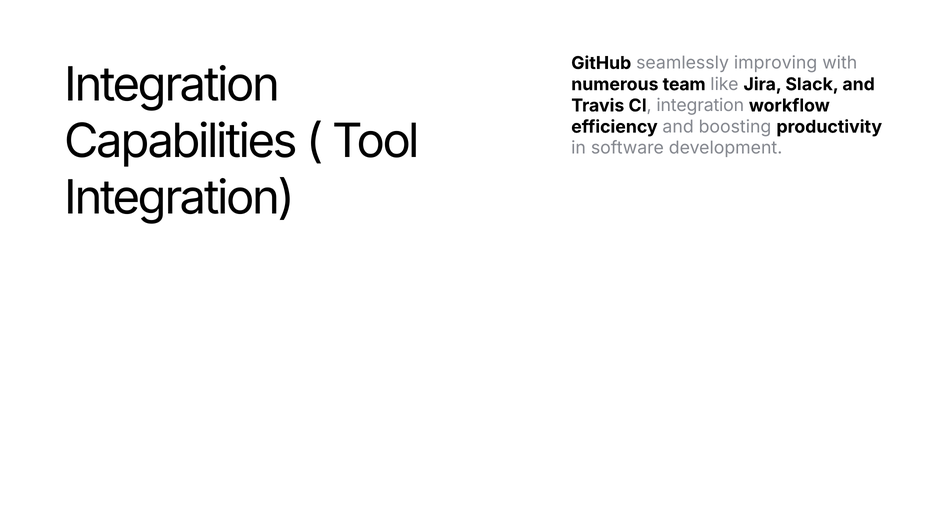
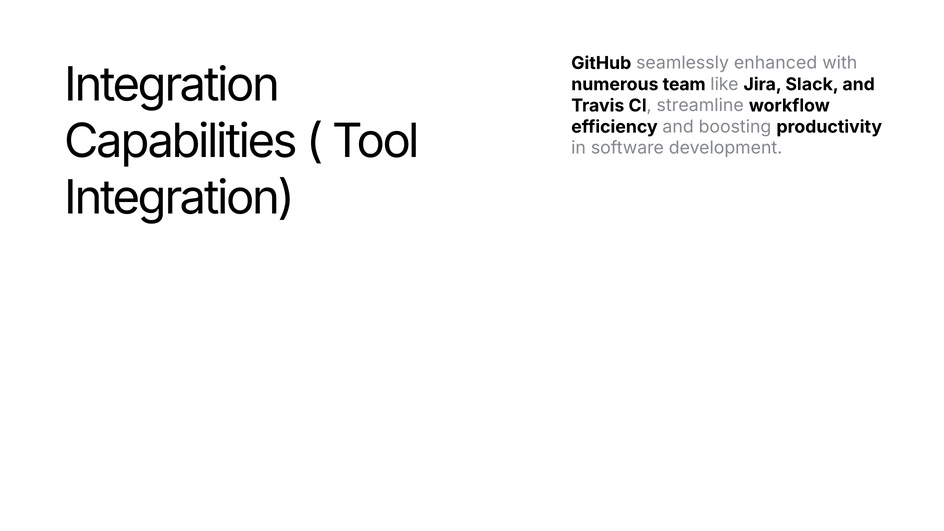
improving: improving -> enhanced
CI integration: integration -> streamline
